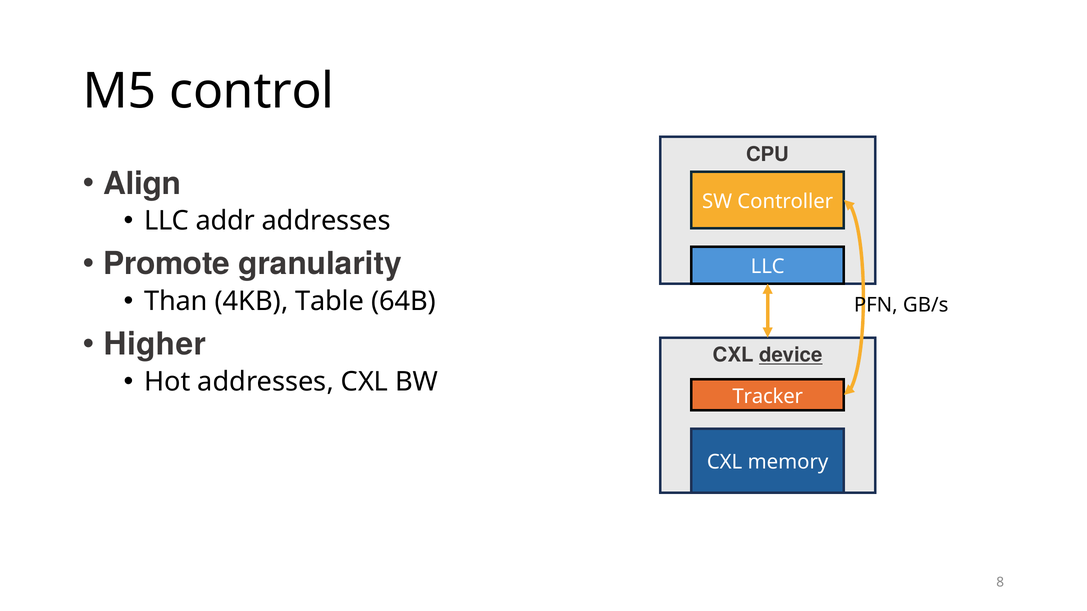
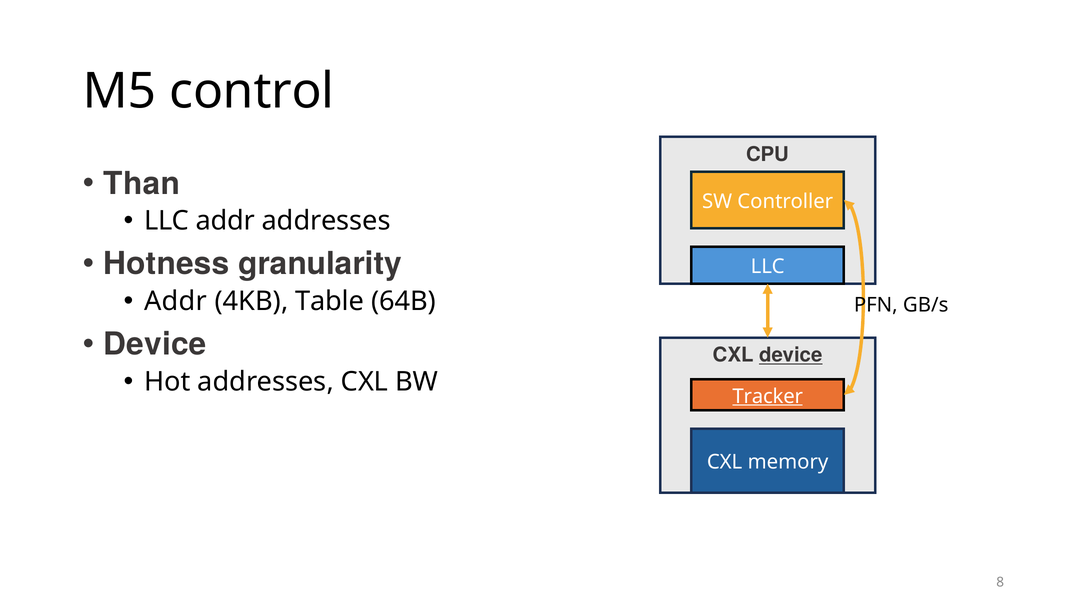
Align: Align -> Than
Promote: Promote -> Hotness
Than at (176, 302): Than -> Addr
Higher at (155, 345): Higher -> Device
Tracker underline: none -> present
